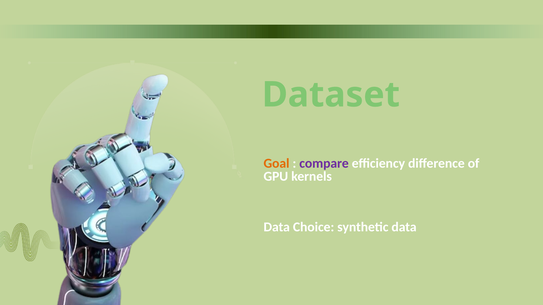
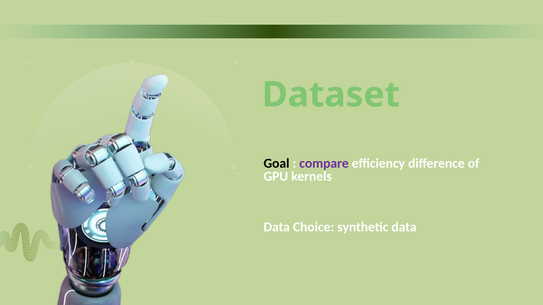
Goal colour: orange -> black
